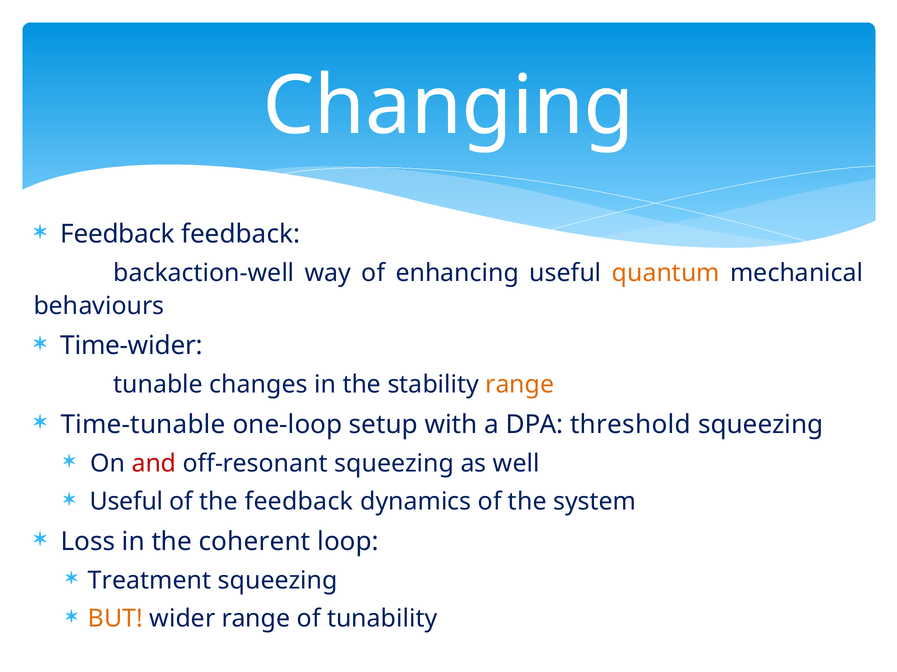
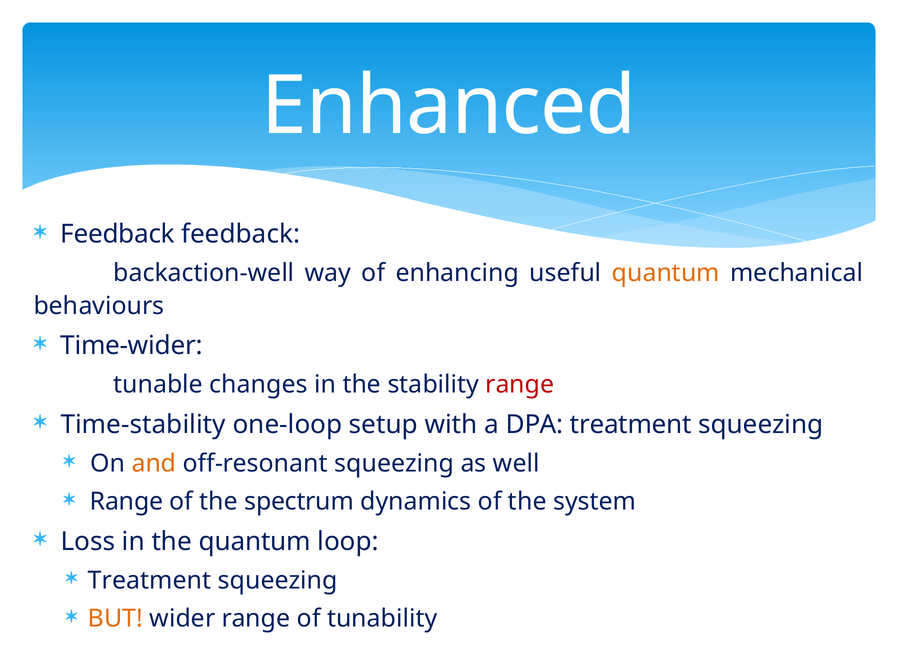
Changing: Changing -> Enhanced
range at (520, 385) colour: orange -> red
Time-tunable: Time-tunable -> Time-stability
DPA threshold: threshold -> treatment
and colour: red -> orange
Useful at (127, 502): Useful -> Range
the feedback: feedback -> spectrum
the coherent: coherent -> quantum
